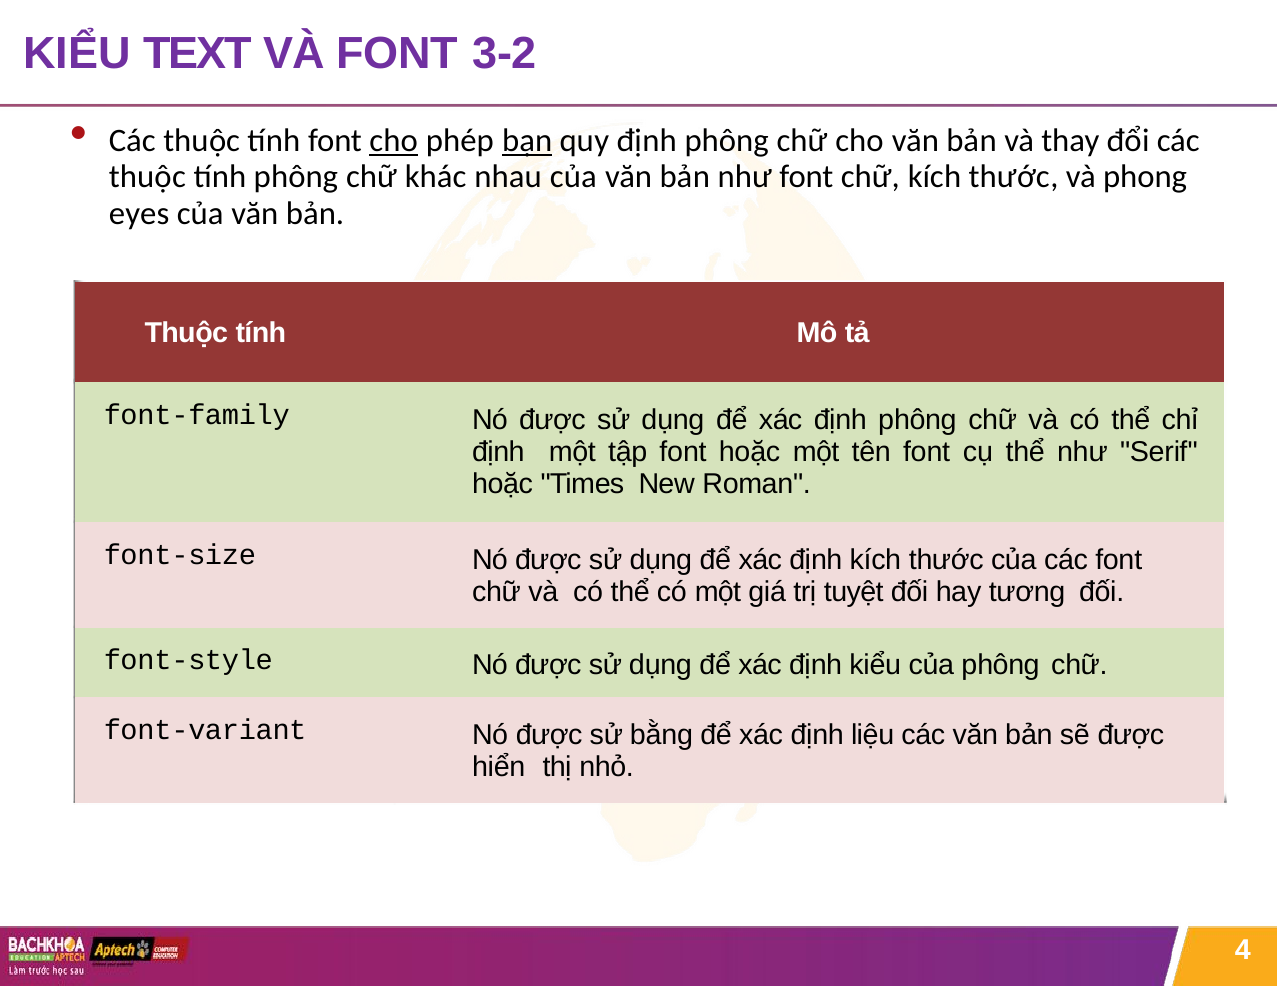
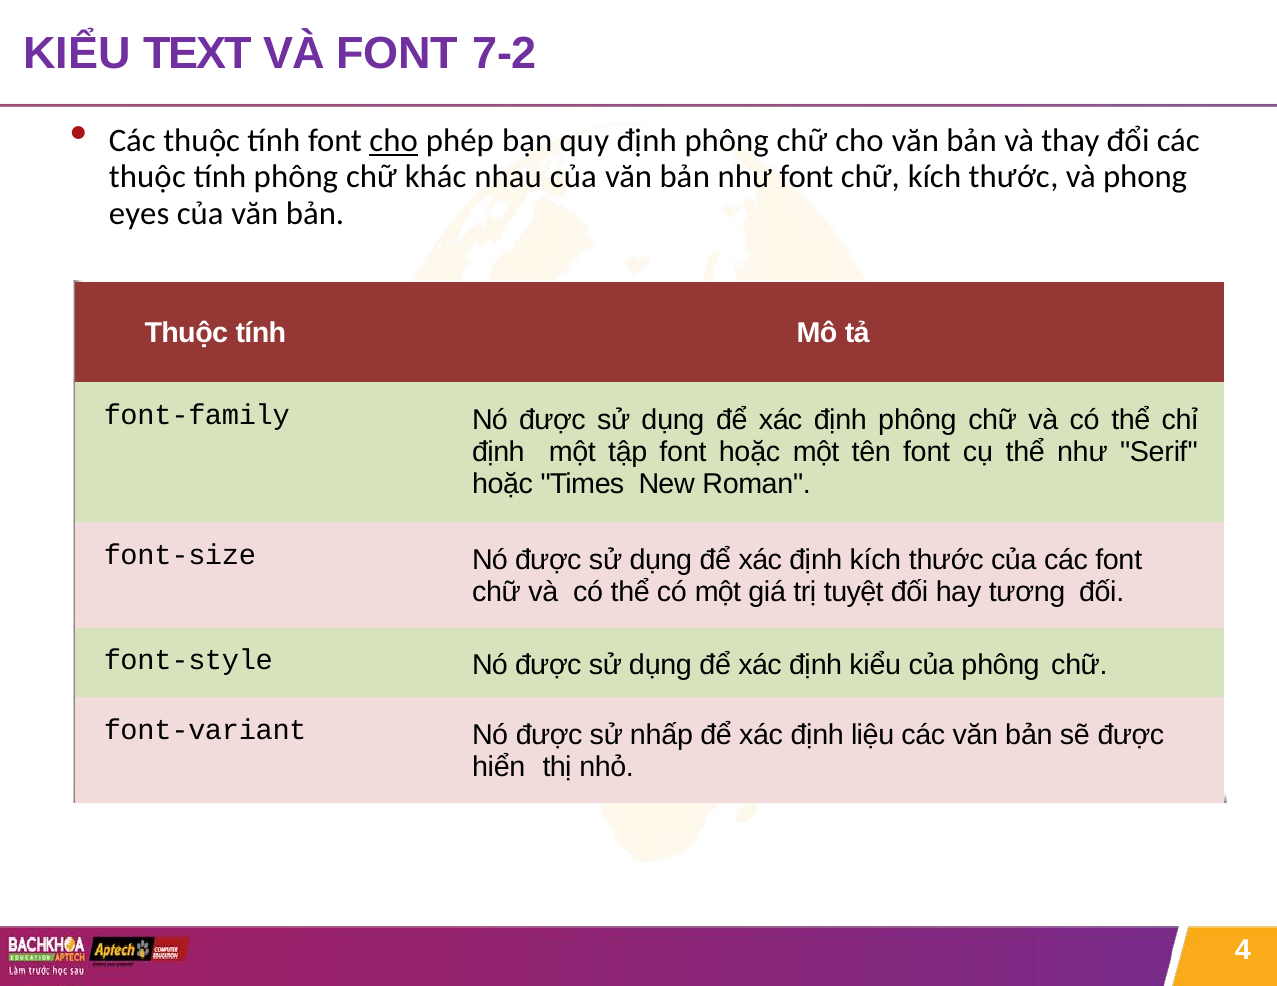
3-2: 3-2 -> 7-2
bạn underline: present -> none
bằng: bằng -> nhấp
